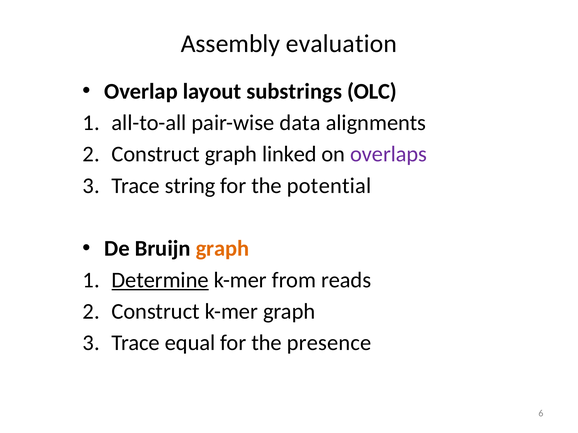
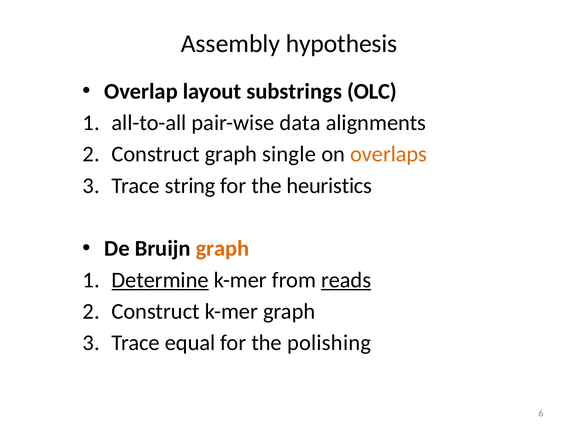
evaluation: evaluation -> hypothesis
linked: linked -> single
overlaps colour: purple -> orange
potential: potential -> heuristics
reads underline: none -> present
presence: presence -> polishing
